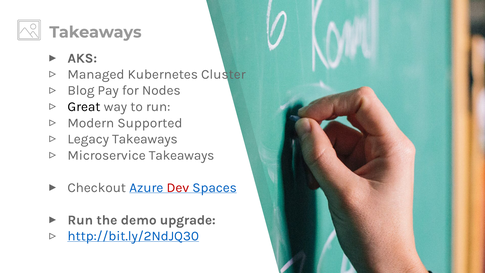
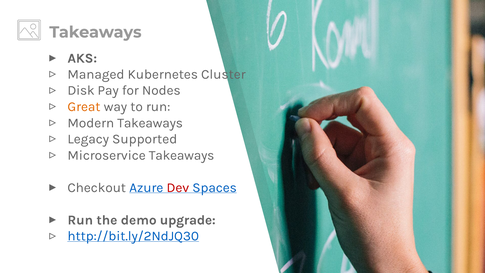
Blog: Blog -> Disk
Great colour: black -> orange
Modern Supported: Supported -> Takeaways
Legacy Takeaways: Takeaways -> Supported
